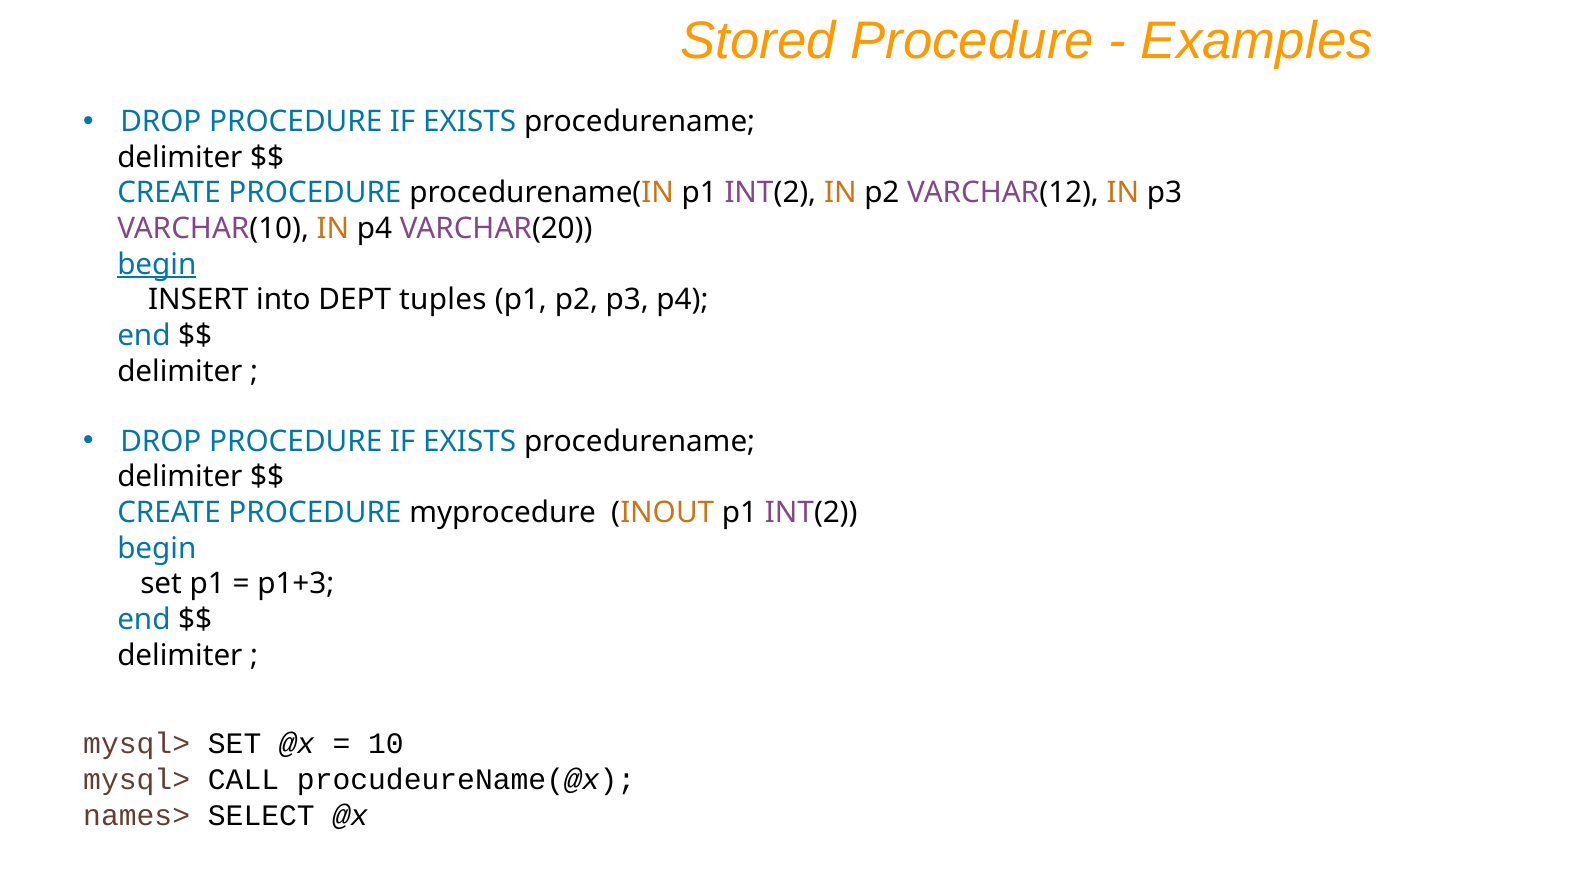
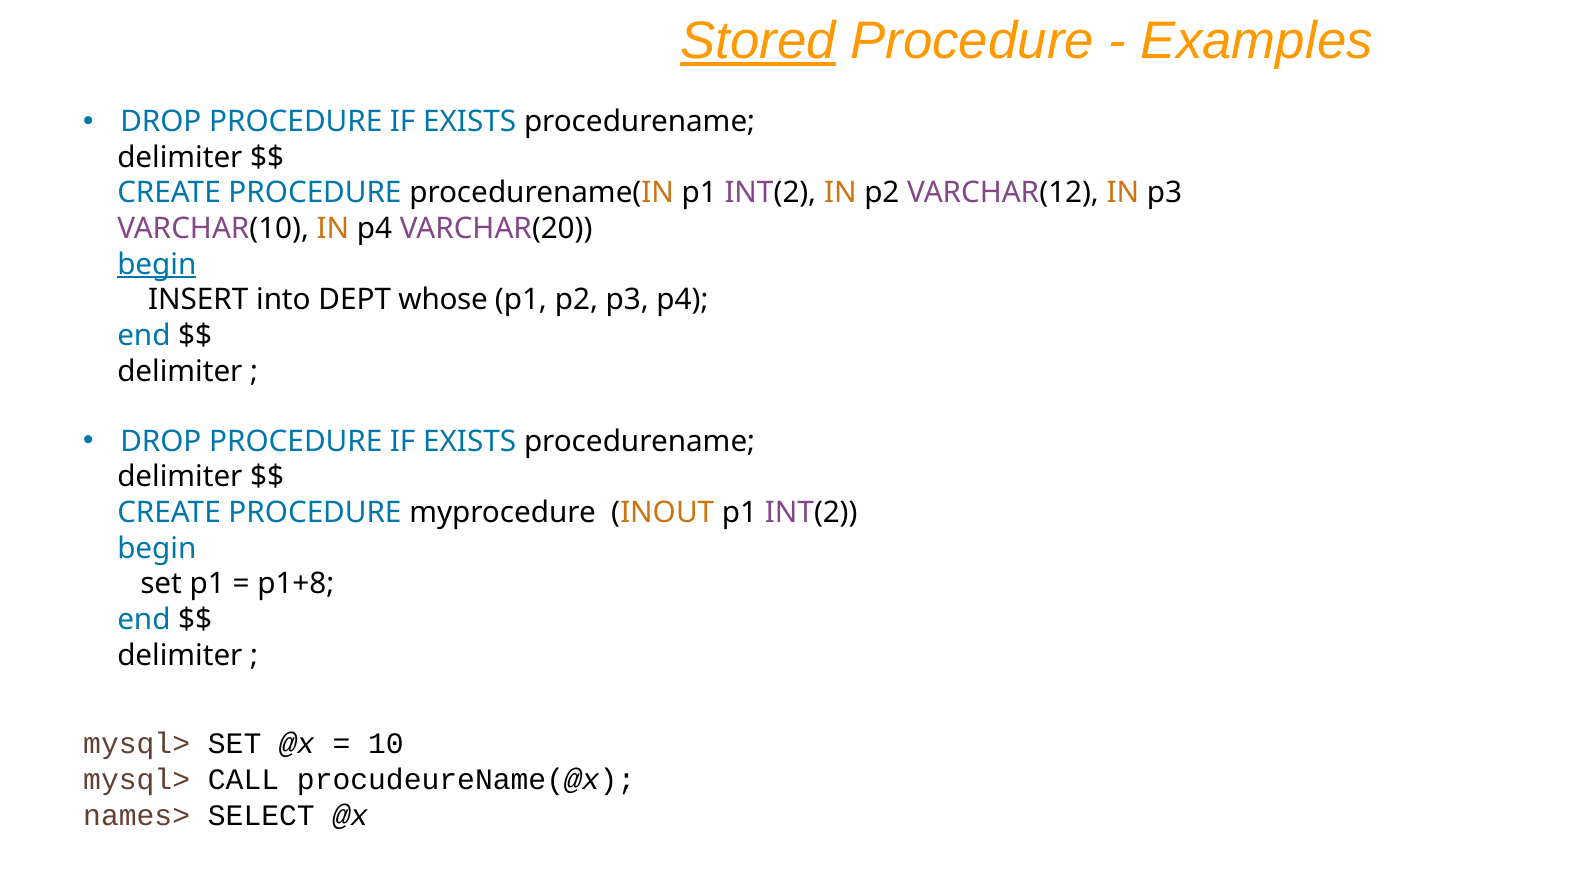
Stored underline: none -> present
tuples: tuples -> whose
p1+3: p1+3 -> p1+8
